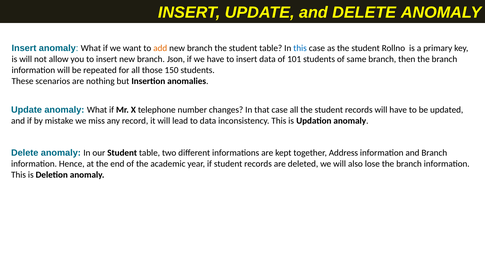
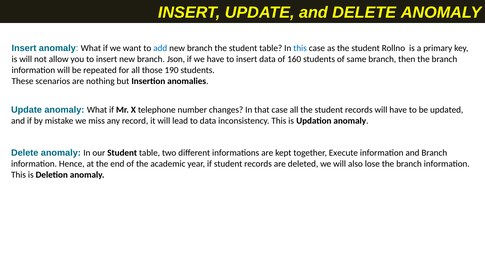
add colour: orange -> blue
101: 101 -> 160
150: 150 -> 190
Address: Address -> Execute
